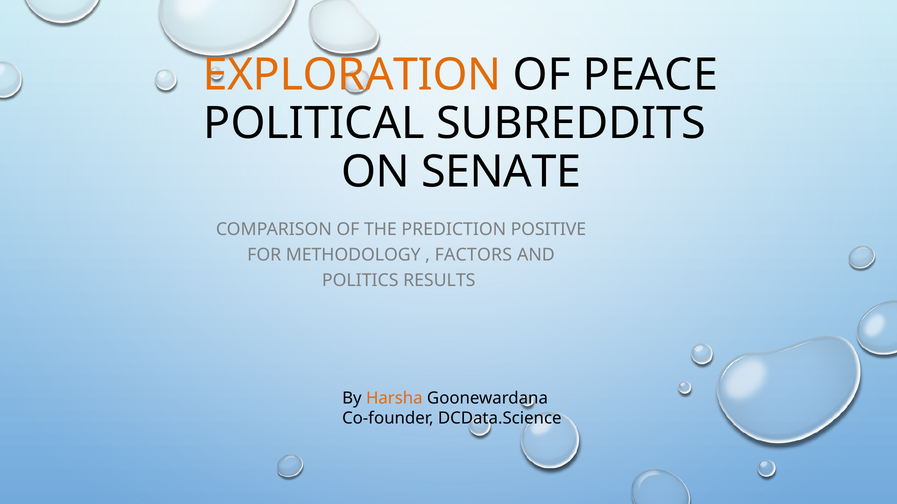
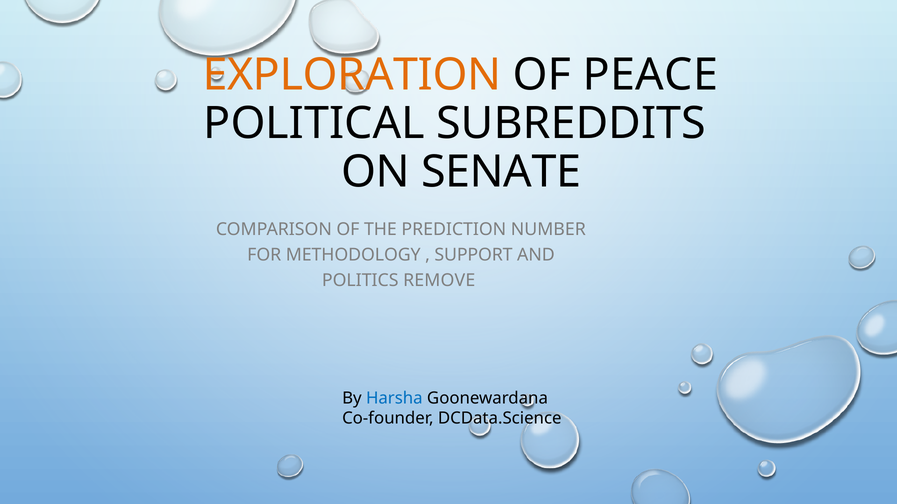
POSITIVE: POSITIVE -> NUMBER
FACTORS: FACTORS -> SUPPORT
RESULTS: RESULTS -> REMOVE
Harsha colour: orange -> blue
